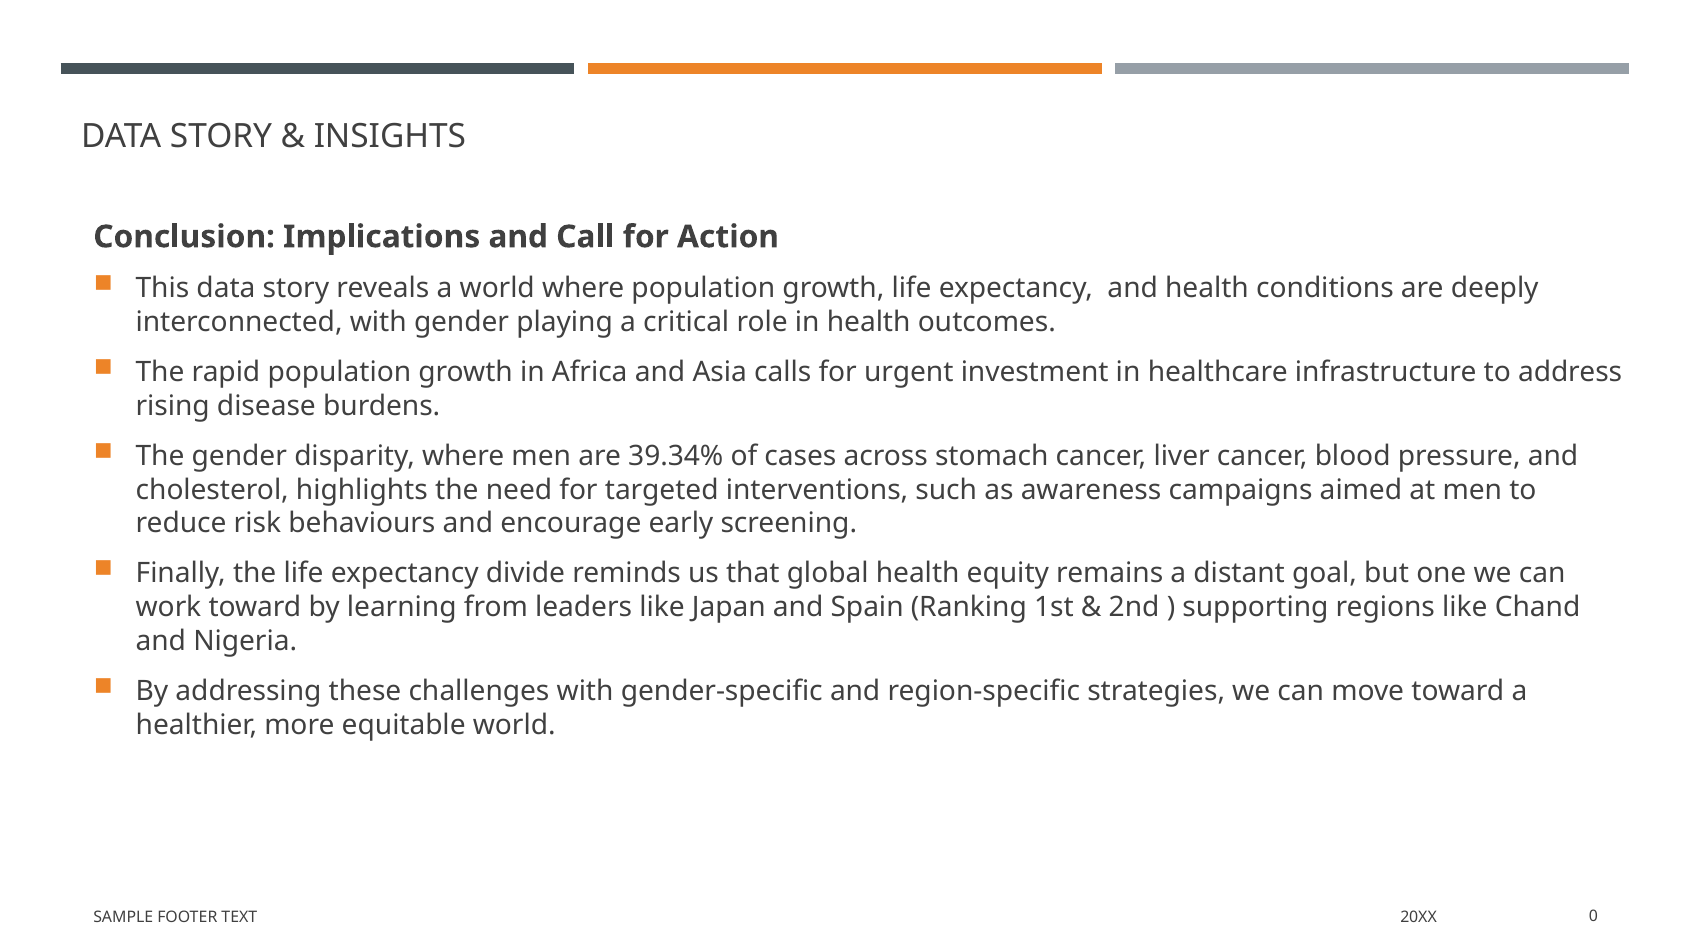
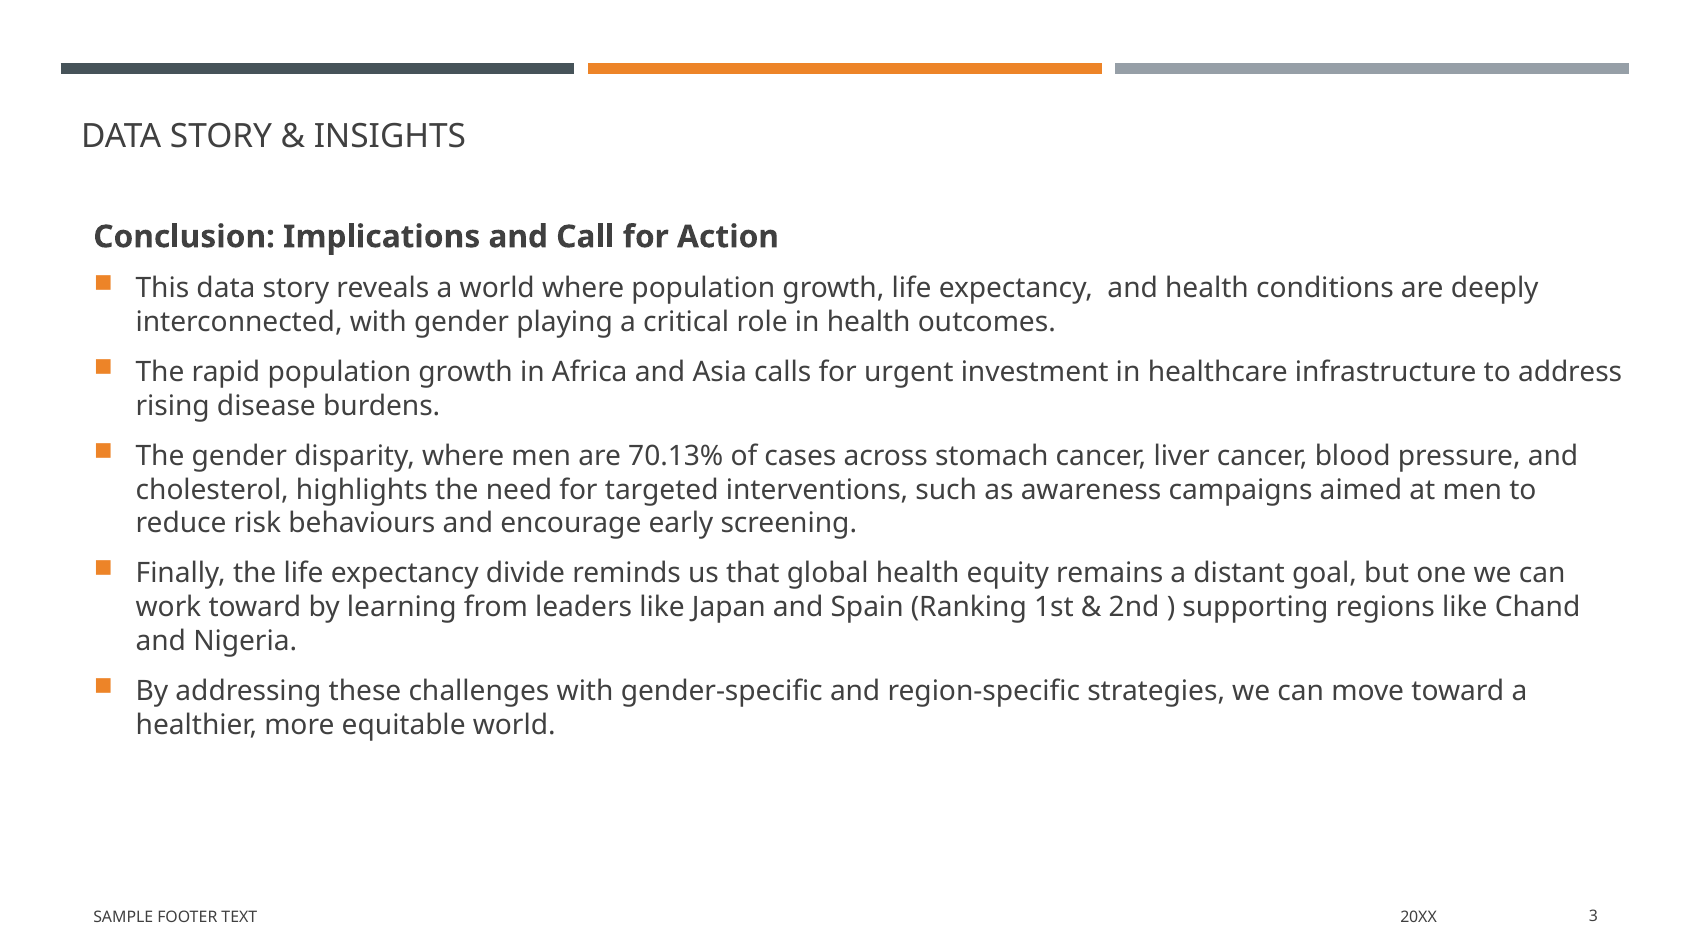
39.34%: 39.34% -> 70.13%
0: 0 -> 3
